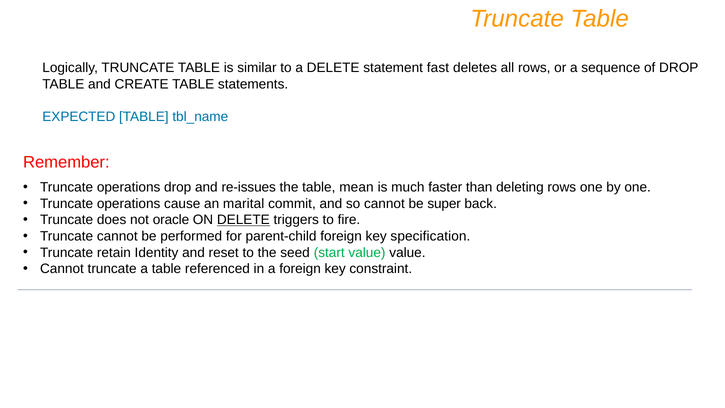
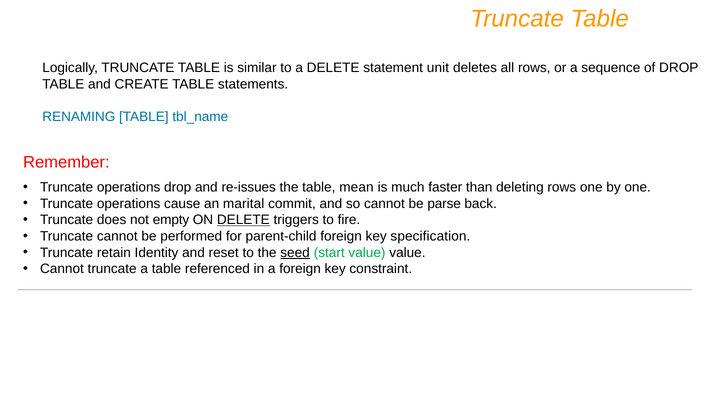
fast: fast -> unit
EXPECTED: EXPECTED -> RENAMING
super: super -> parse
oracle: oracle -> empty
seed underline: none -> present
